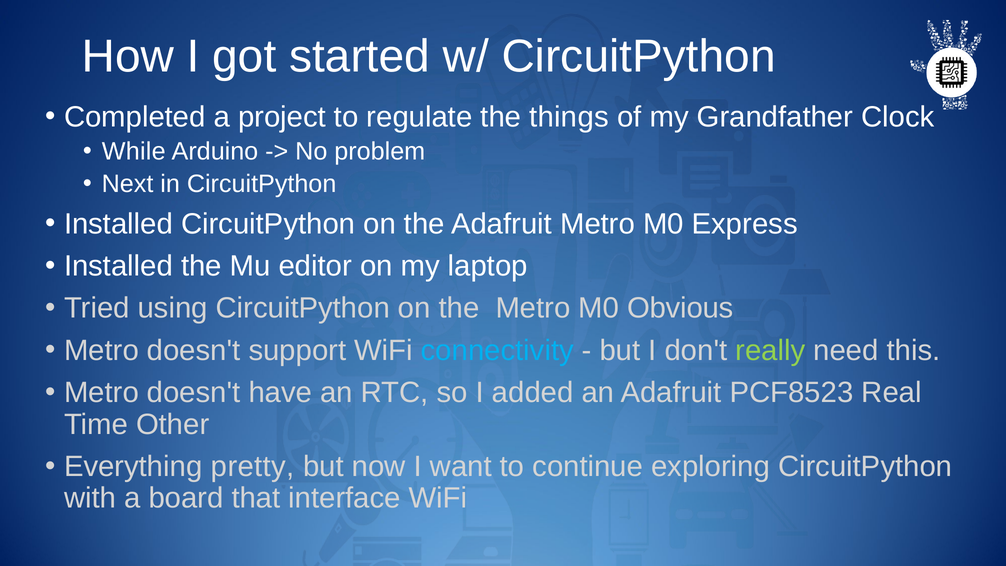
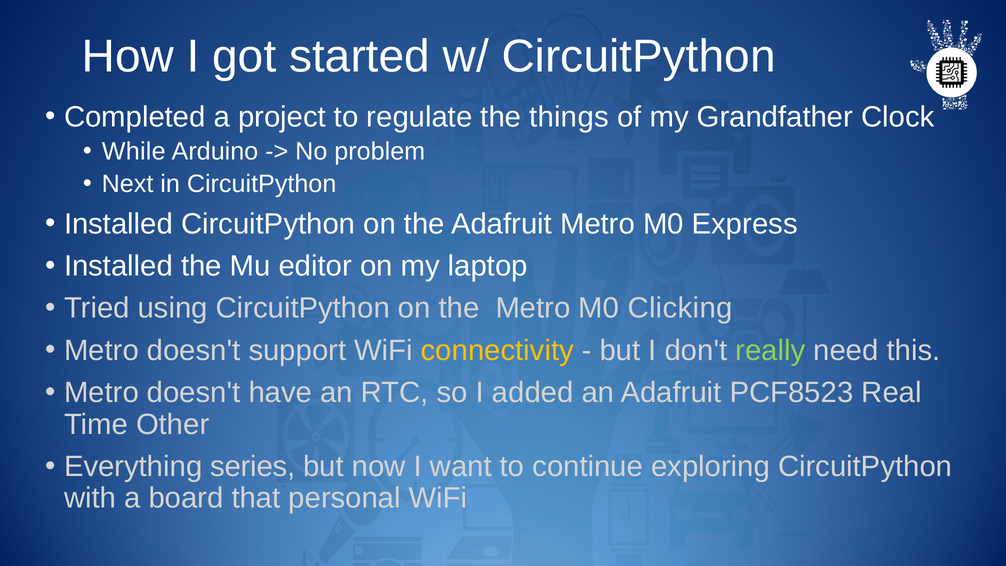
Obvious: Obvious -> Clicking
connectivity colour: light blue -> yellow
pretty: pretty -> series
interface: interface -> personal
